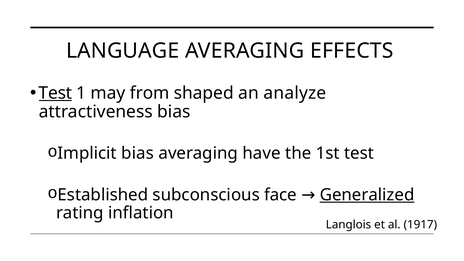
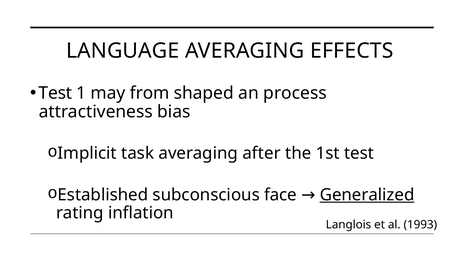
Test at (55, 93) underline: present -> none
analyze: analyze -> process
Implicit bias: bias -> task
have: have -> after
1917: 1917 -> 1993
